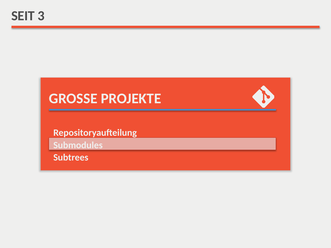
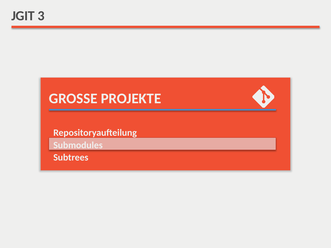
SEIT: SEIT -> JGIT
